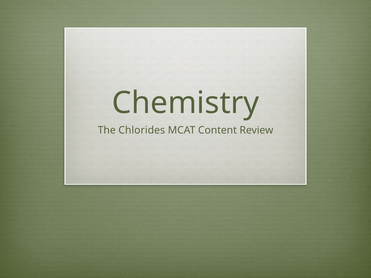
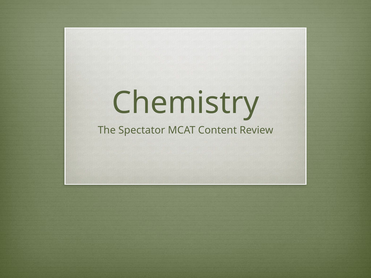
Chlorides: Chlorides -> Spectator
